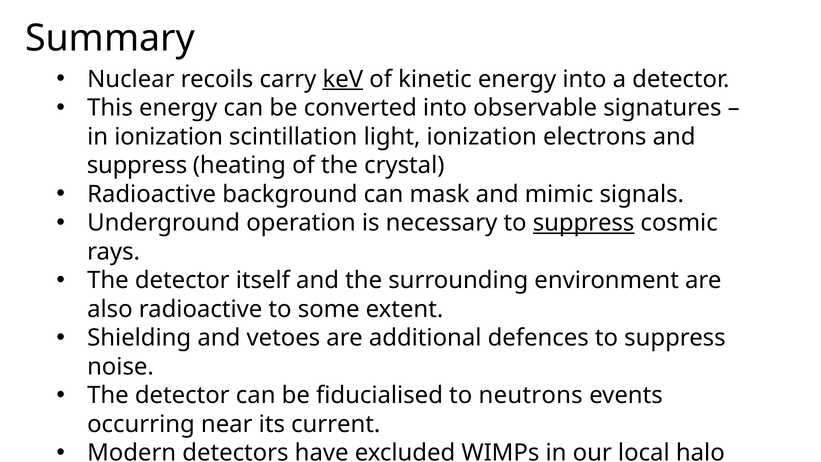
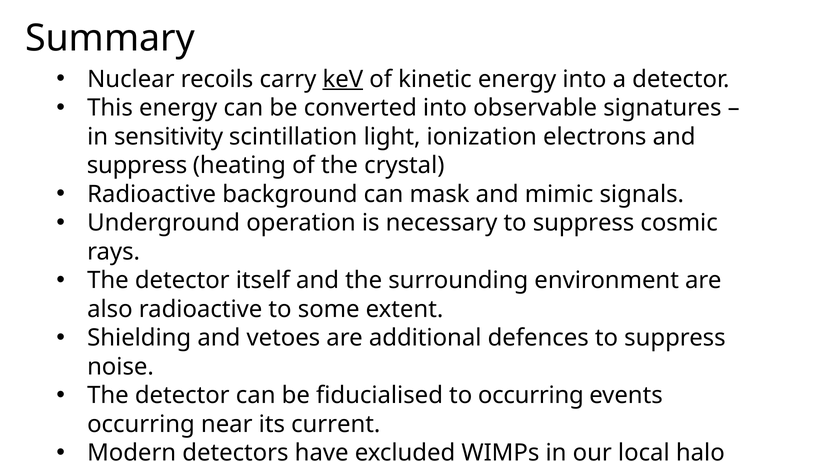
in ionization: ionization -> sensitivity
suppress at (584, 223) underline: present -> none
to neutrons: neutrons -> occurring
